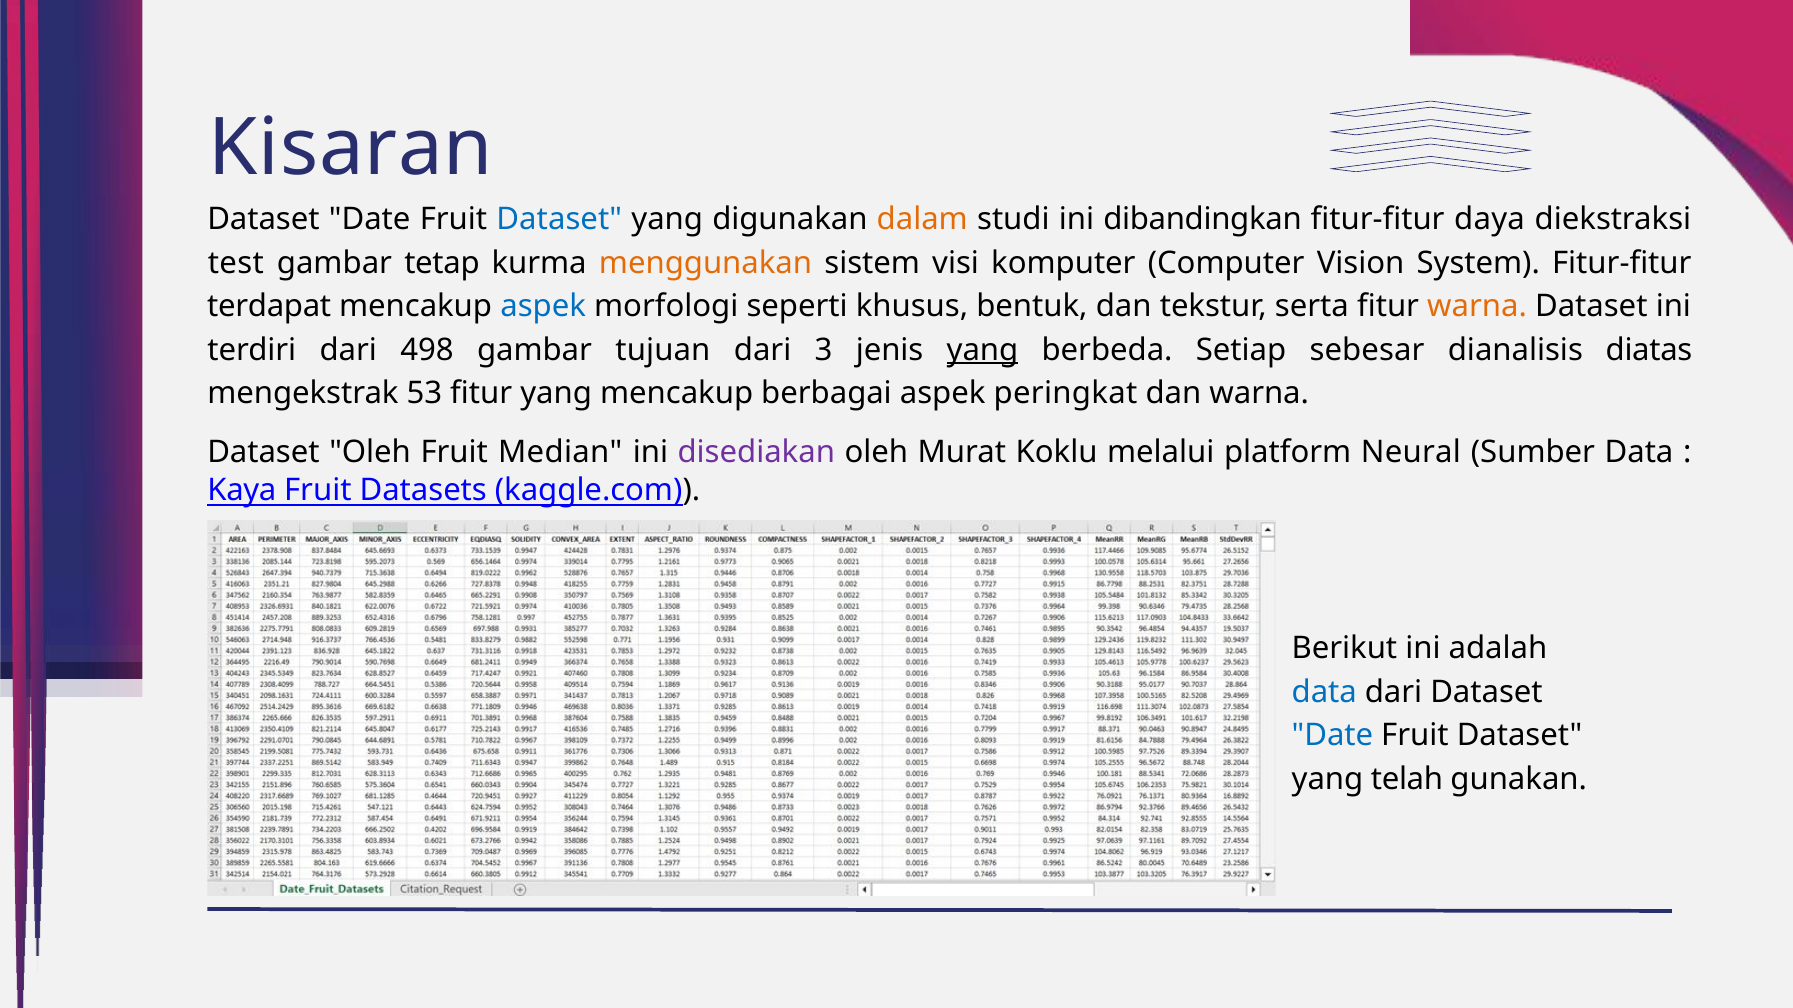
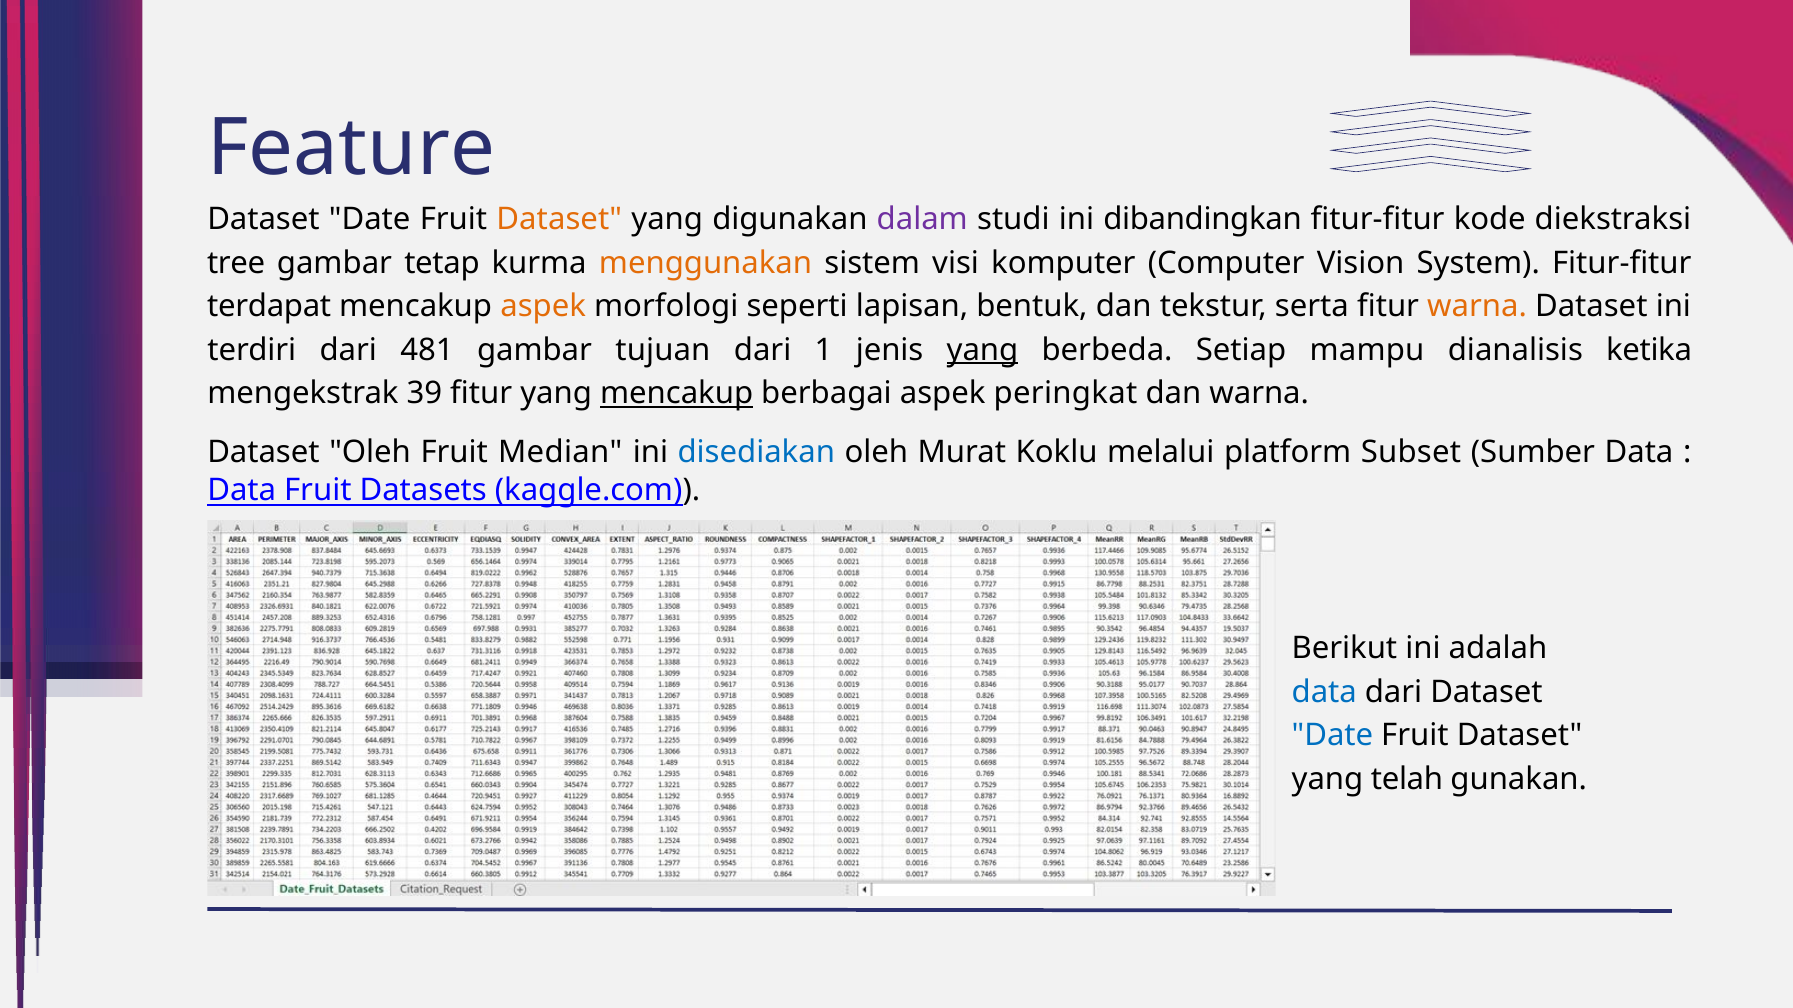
Kisaran: Kisaran -> Feature
Dataset at (559, 219) colour: blue -> orange
dalam colour: orange -> purple
daya: daya -> kode
test: test -> tree
aspek at (543, 307) colour: blue -> orange
khusus: khusus -> lapisan
498: 498 -> 481
3: 3 -> 1
sebesar: sebesar -> mampu
diatas: diatas -> ketika
53: 53 -> 39
mencakup at (677, 394) underline: none -> present
disediakan colour: purple -> blue
Neural: Neural -> Subset
Kaya at (242, 491): Kaya -> Data
